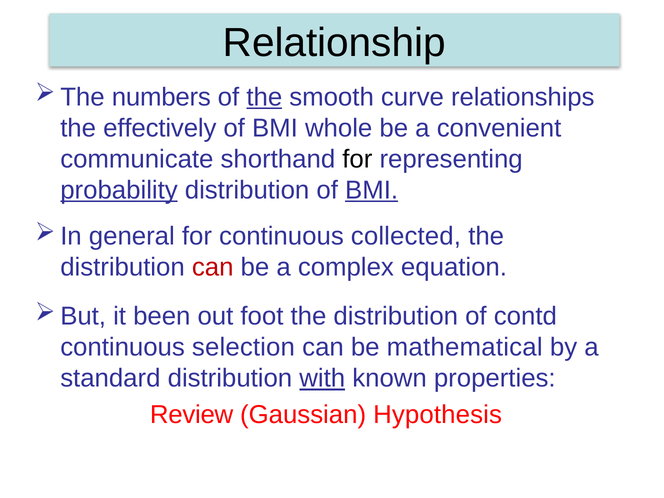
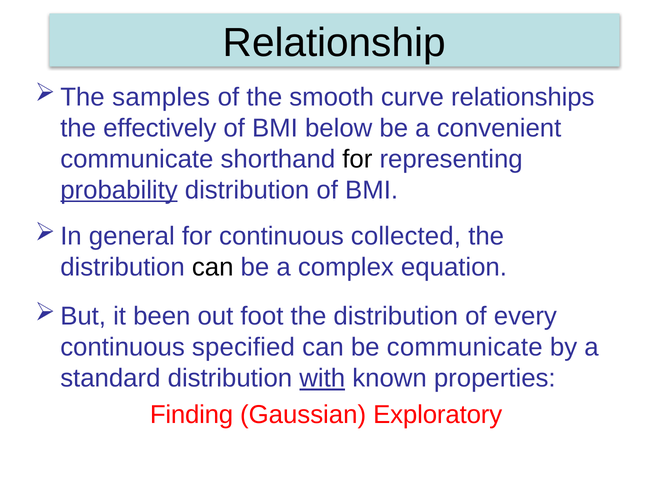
numbers: numbers -> samples
the at (264, 97) underline: present -> none
whole: whole -> below
BMI at (372, 190) underline: present -> none
can at (213, 267) colour: red -> black
contd: contd -> every
selection: selection -> specified
be mathematical: mathematical -> communicate
Review: Review -> Finding
Hypothesis: Hypothesis -> Exploratory
